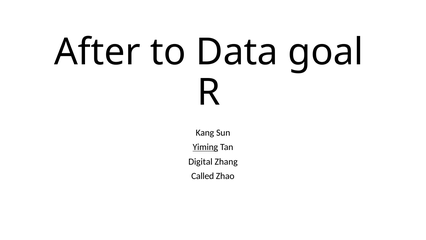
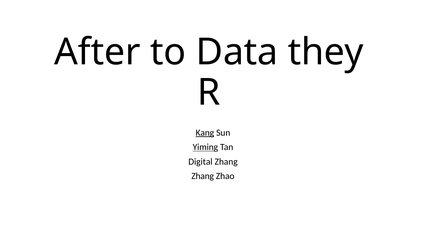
goal: goal -> they
Kang underline: none -> present
Called at (203, 176): Called -> Zhang
